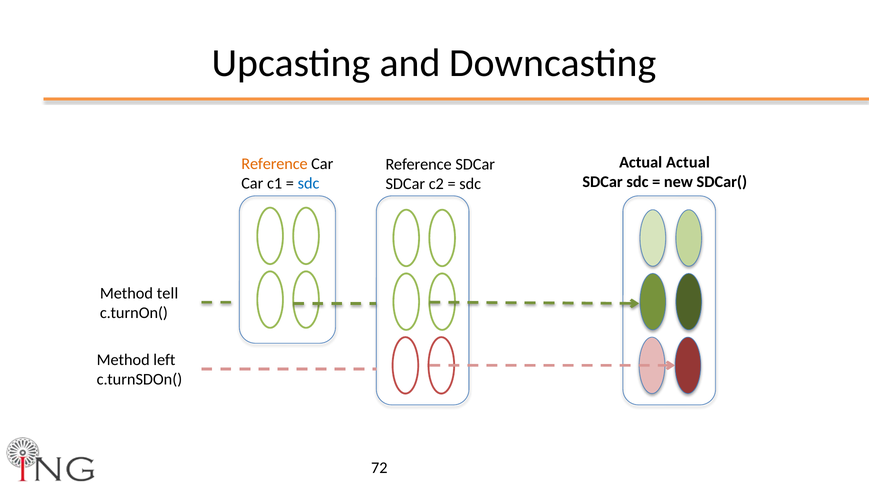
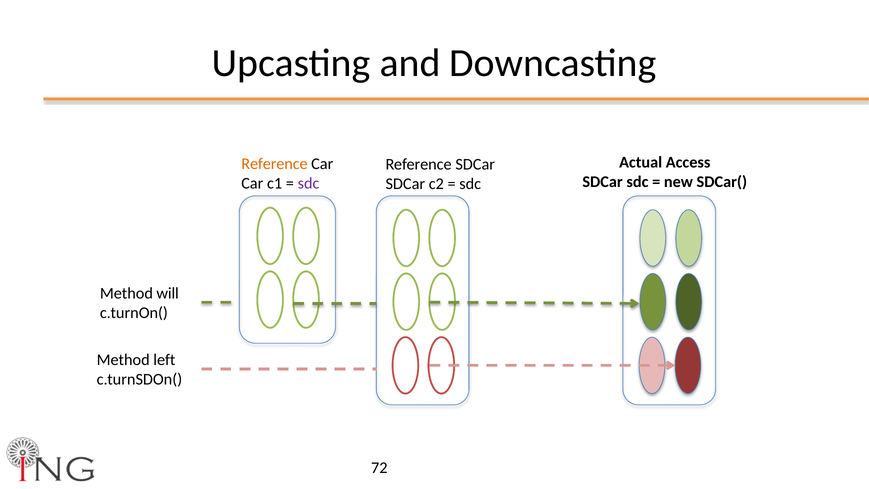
Actual Actual: Actual -> Access
sdc at (309, 183) colour: blue -> purple
tell: tell -> will
